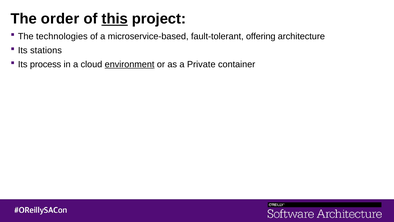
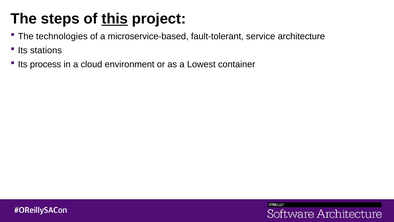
order: order -> steps
offering: offering -> service
environment underline: present -> none
Private: Private -> Lowest
